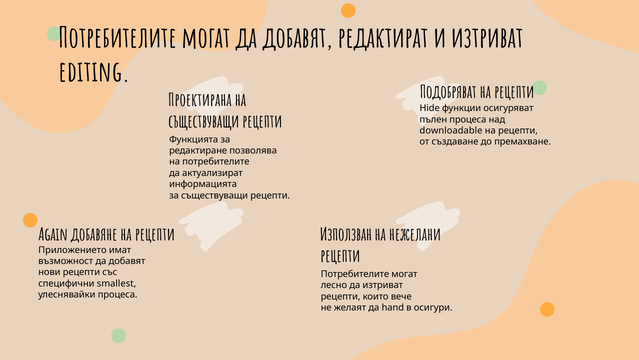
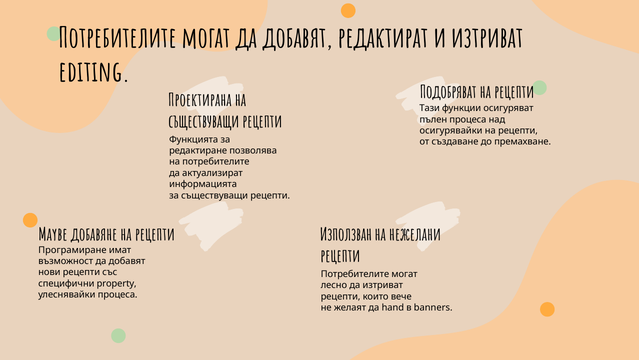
Hide: Hide -> Тази
downloadable: downloadable -> осигурявайки
Again: Again -> Maybe
Приложението: Приложението -> Програмиране
smallest: smallest -> property
осигури: осигури -> banners
